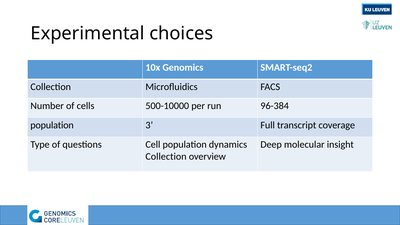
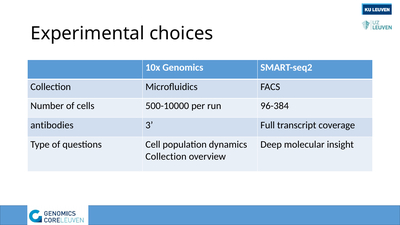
population at (52, 125): population -> antibodies
